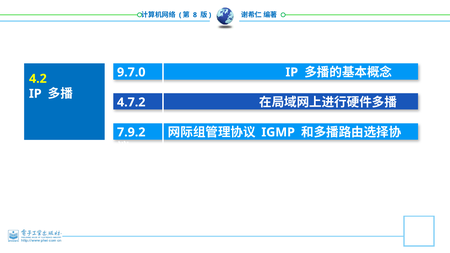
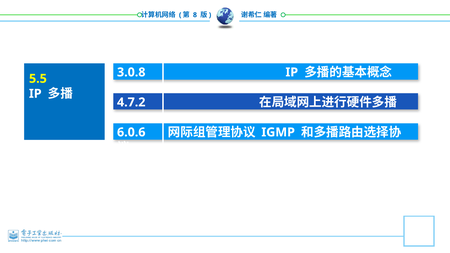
9.7.0: 9.7.0 -> 3.0.8
4.2: 4.2 -> 5.5
7.9.2: 7.9.2 -> 6.0.6
